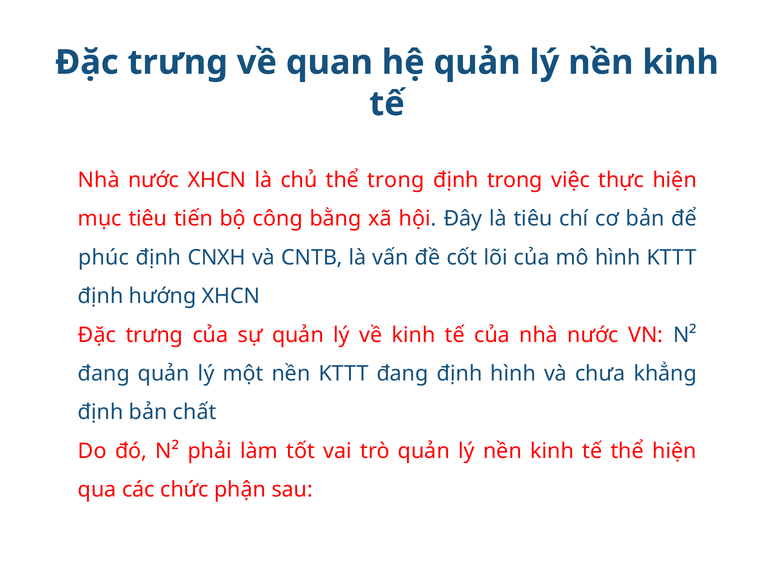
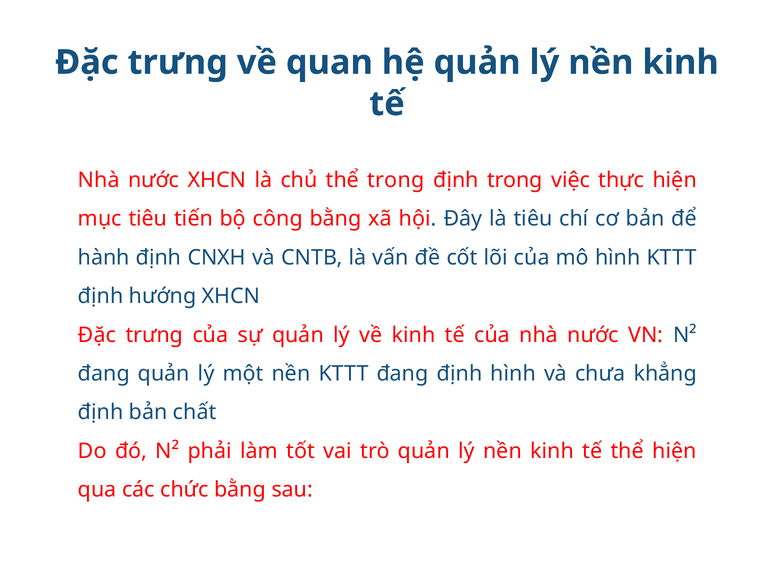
phúc: phúc -> hành
chức phận: phận -> bằng
